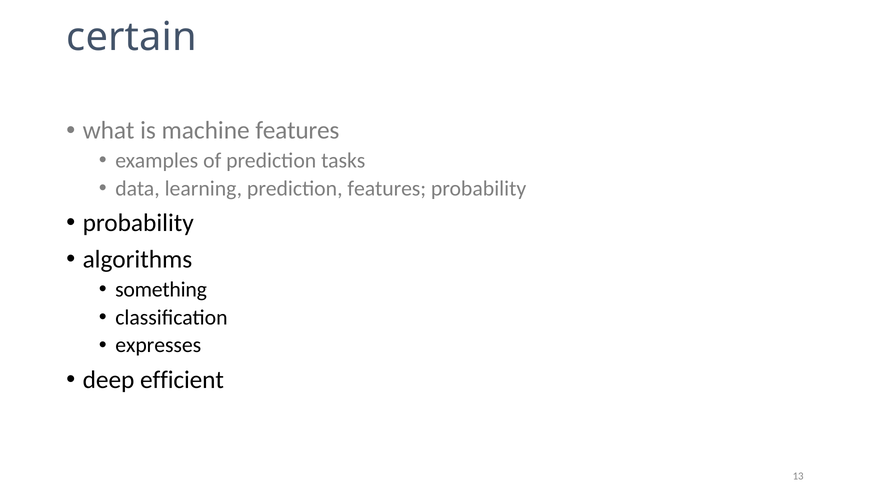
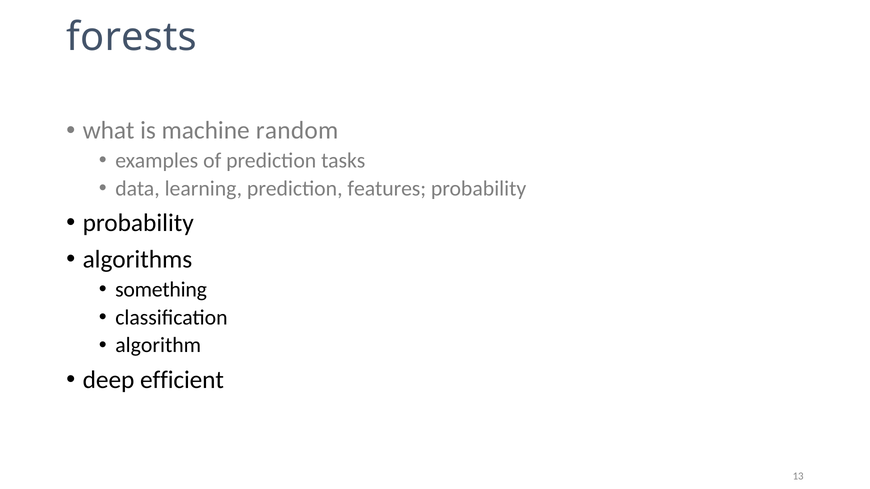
certain: certain -> forests
machine features: features -> random
expresses: expresses -> algorithm
